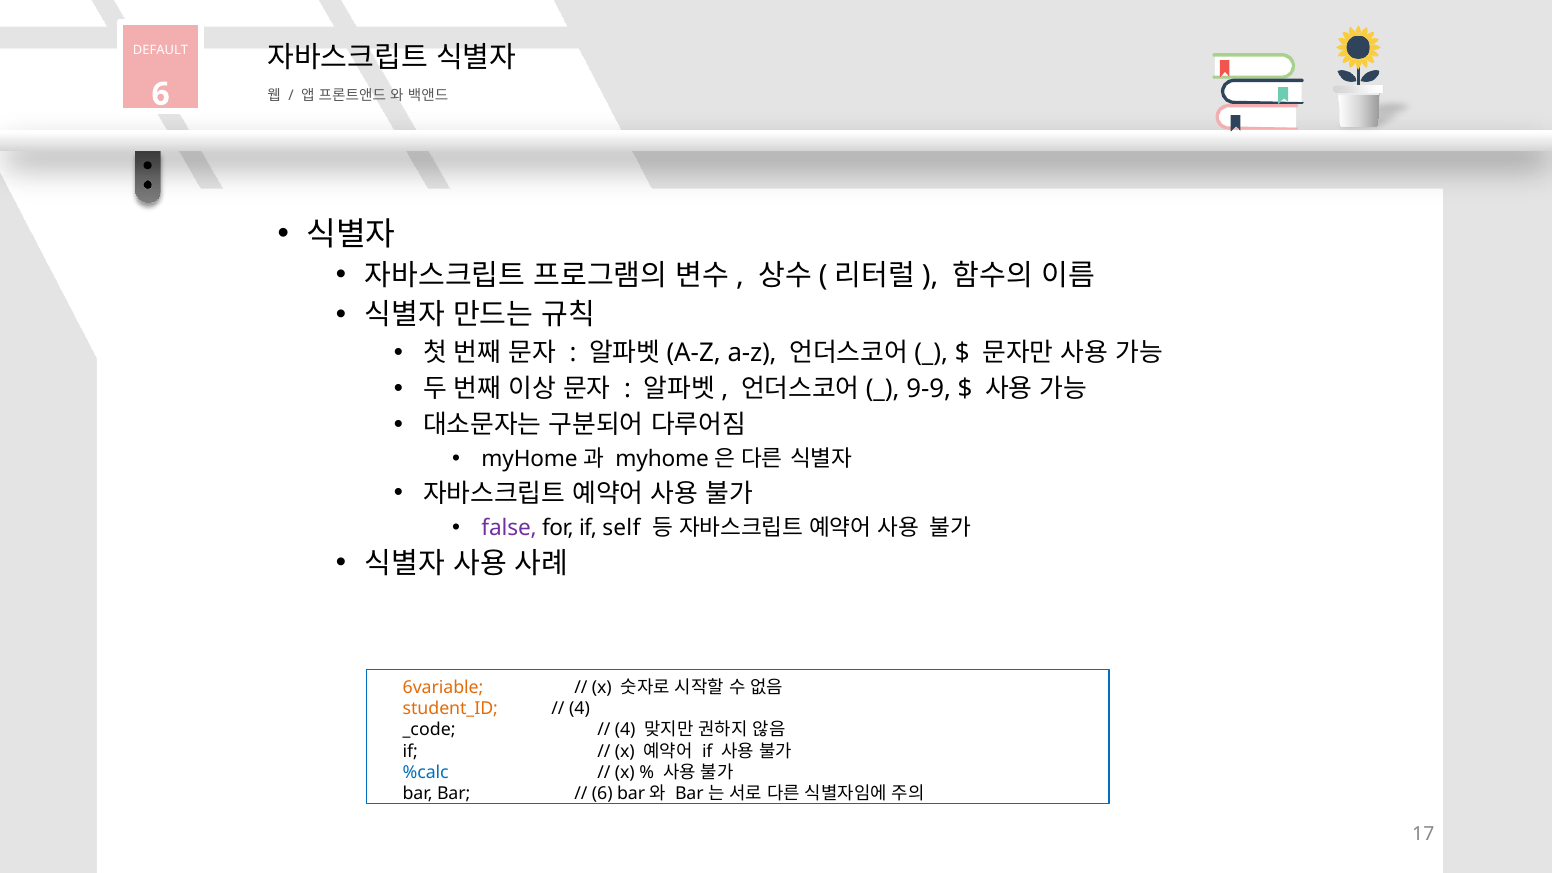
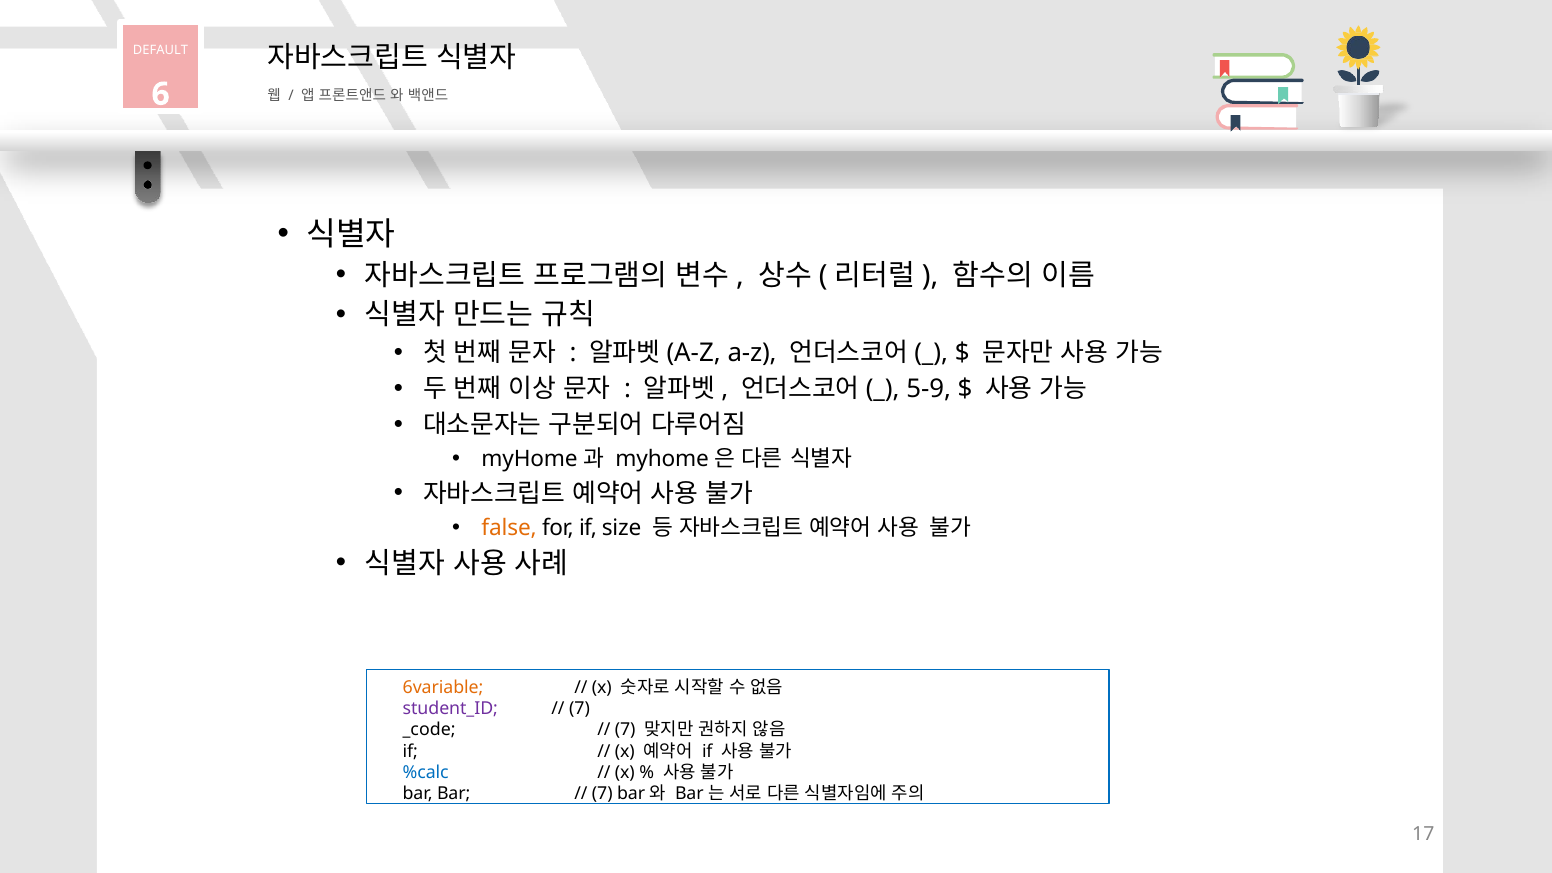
9-9: 9-9 -> 5-9
false colour: purple -> orange
self: self -> size
student_ID colour: orange -> purple
4 at (579, 709): 4 -> 7
4 at (625, 730): 4 -> 7
6 at (602, 794): 6 -> 7
